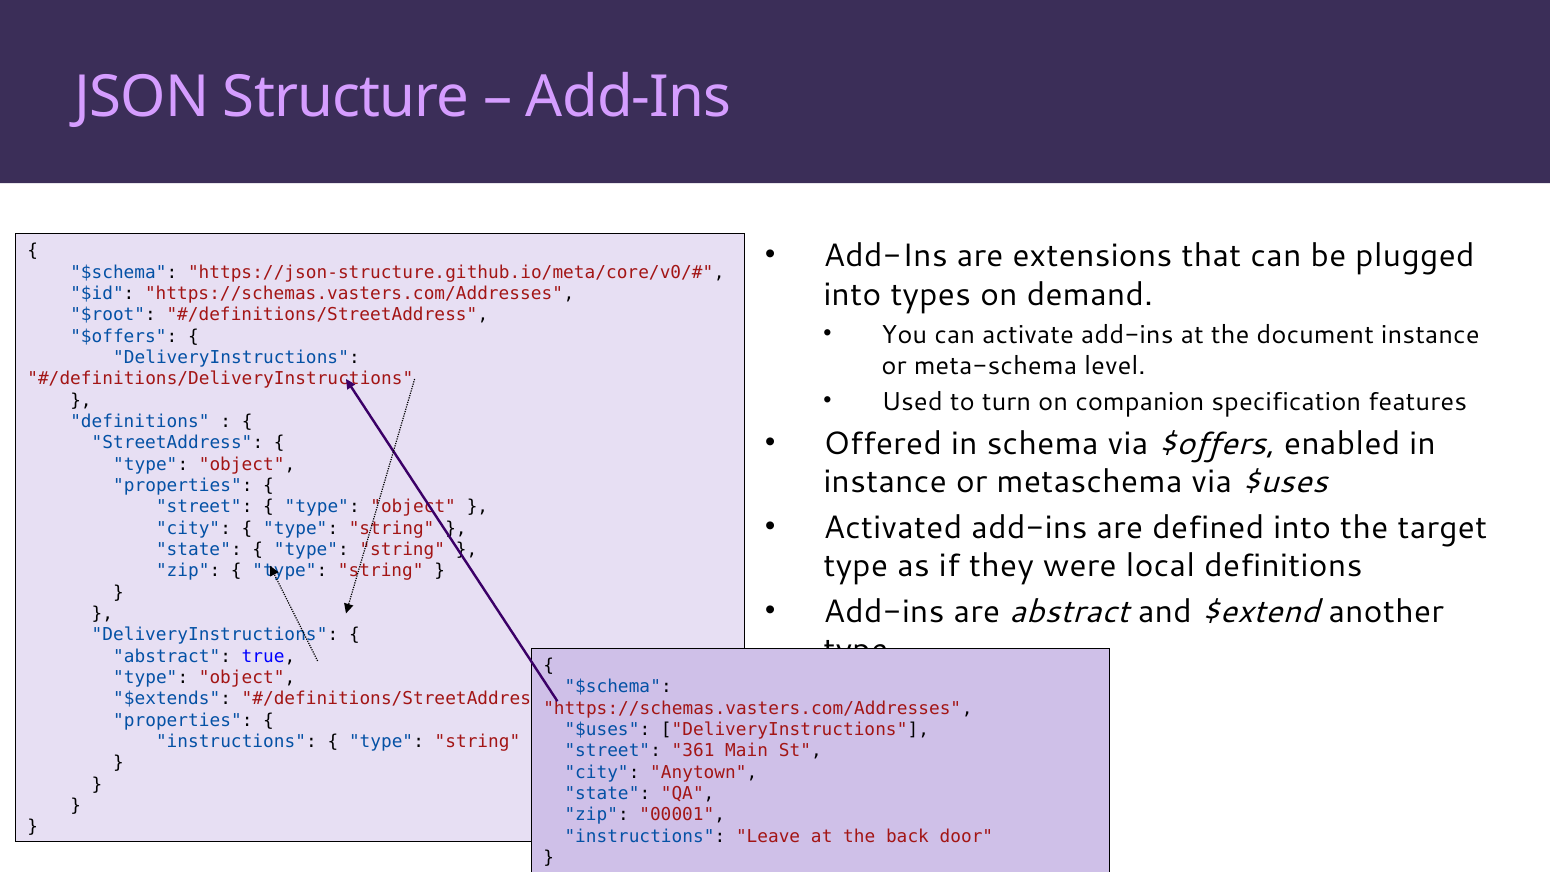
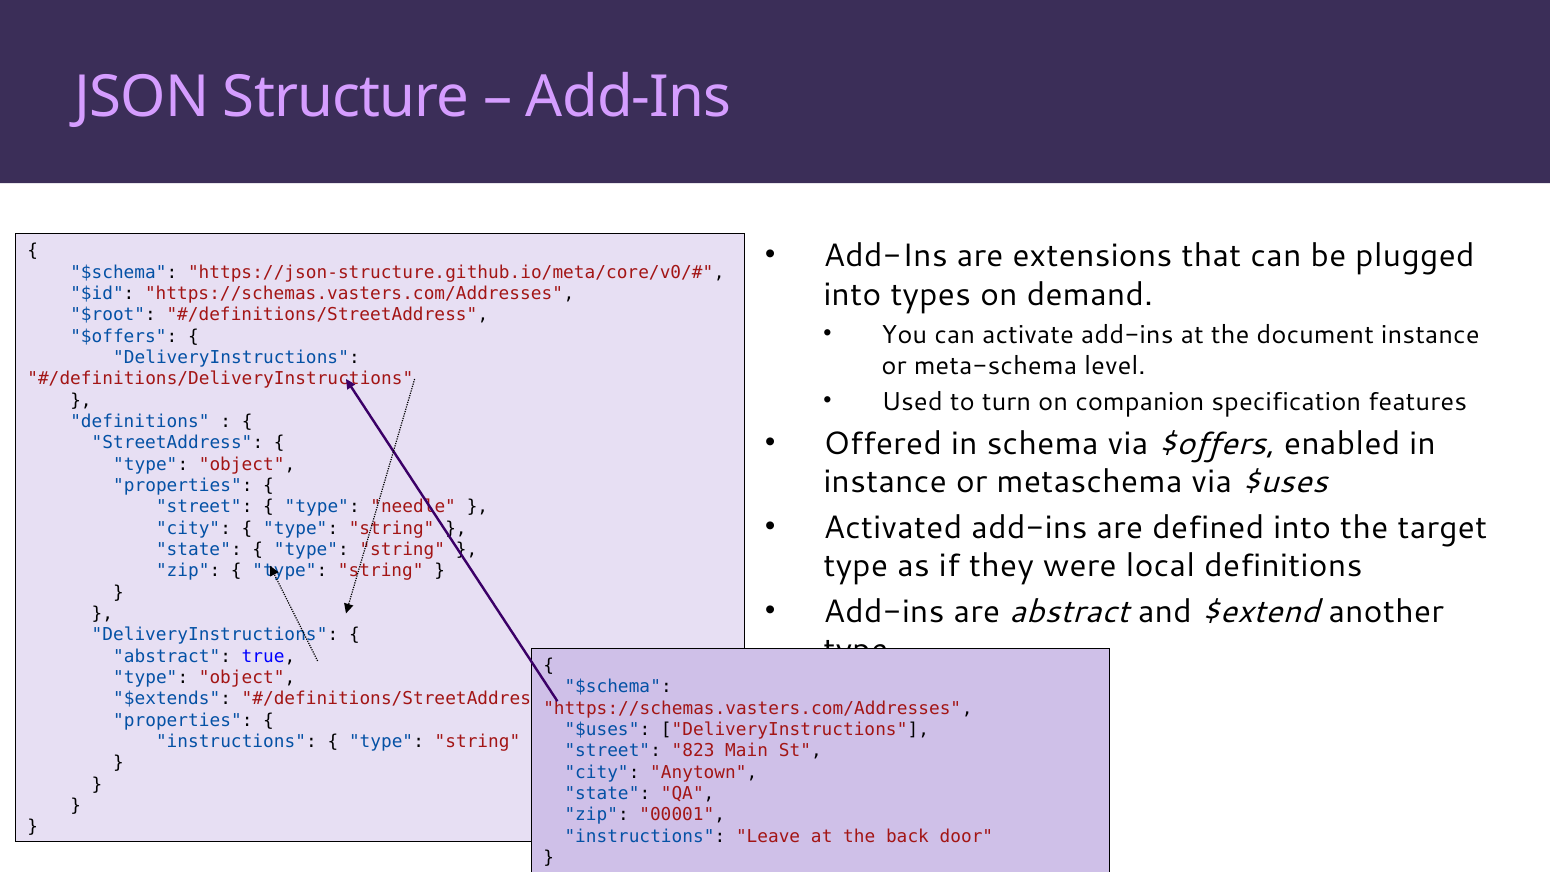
object at (413, 507): object -> needle
361: 361 -> 823
